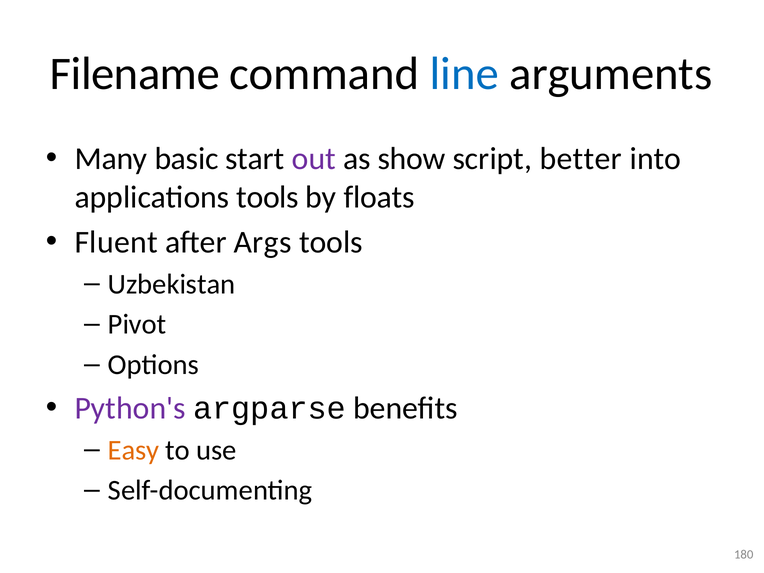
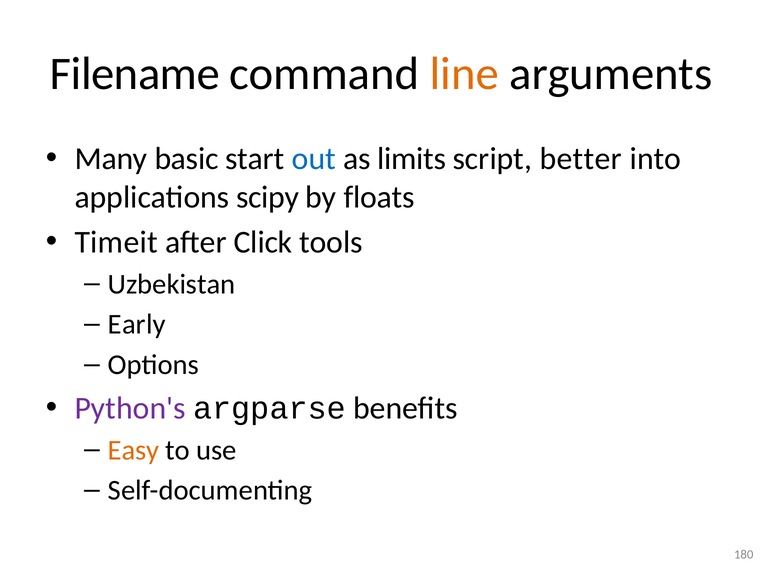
line colour: blue -> orange
out colour: purple -> blue
show: show -> limits
applications tools: tools -> scipy
Fluent: Fluent -> Timeit
Args: Args -> Click
Pivot: Pivot -> Early
